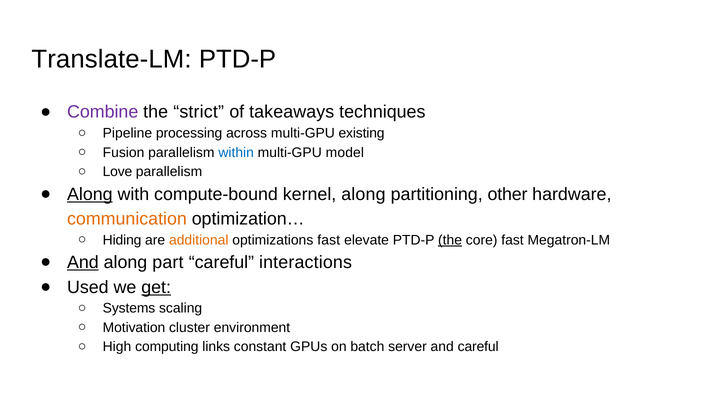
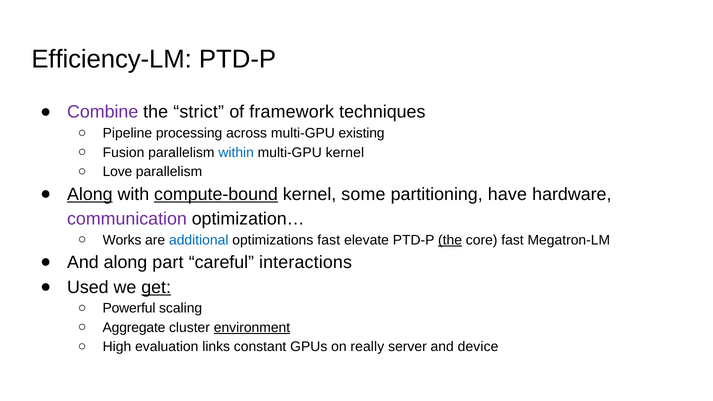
Translate-LM: Translate-LM -> Efficiency-LM
takeaways: takeaways -> framework
multi-GPU model: model -> kernel
compute-bound underline: none -> present
kernel along: along -> some
other: other -> have
communication colour: orange -> purple
Hiding: Hiding -> Works
additional colour: orange -> blue
And at (83, 263) underline: present -> none
Systems: Systems -> Powerful
Motivation: Motivation -> Aggregate
environment underline: none -> present
computing: computing -> evaluation
batch: batch -> really
and careful: careful -> device
